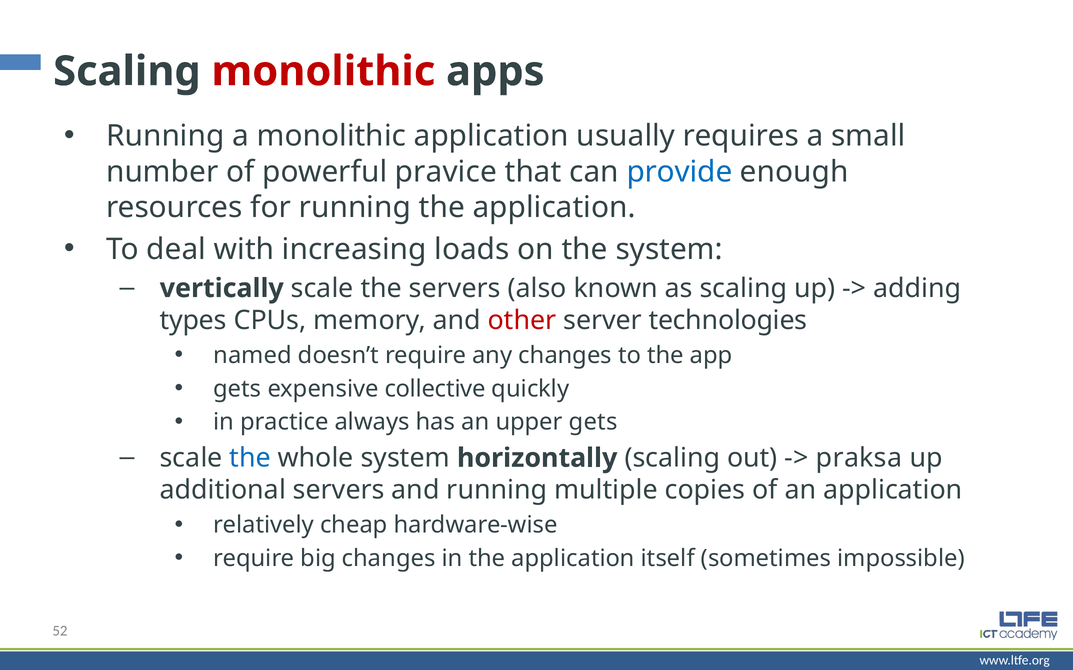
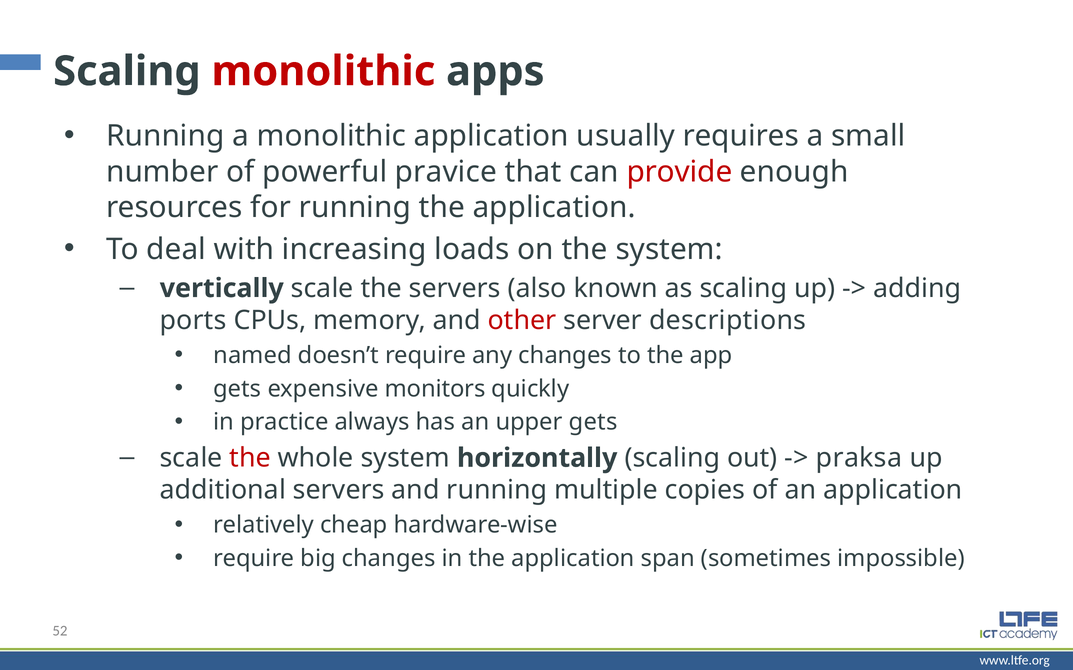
provide colour: blue -> red
types: types -> ports
technologies: technologies -> descriptions
collective: collective -> monitors
the at (250, 458) colour: blue -> red
itself: itself -> span
